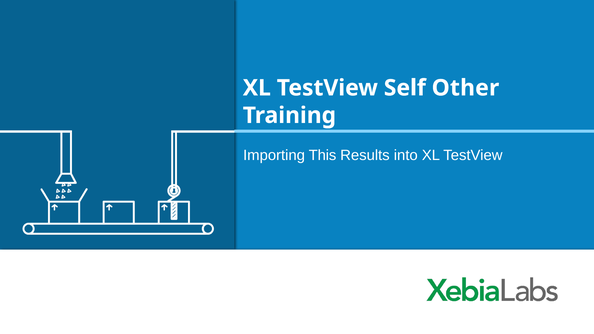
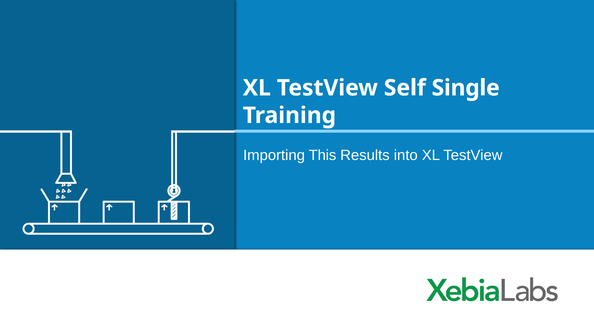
Other: Other -> Single
